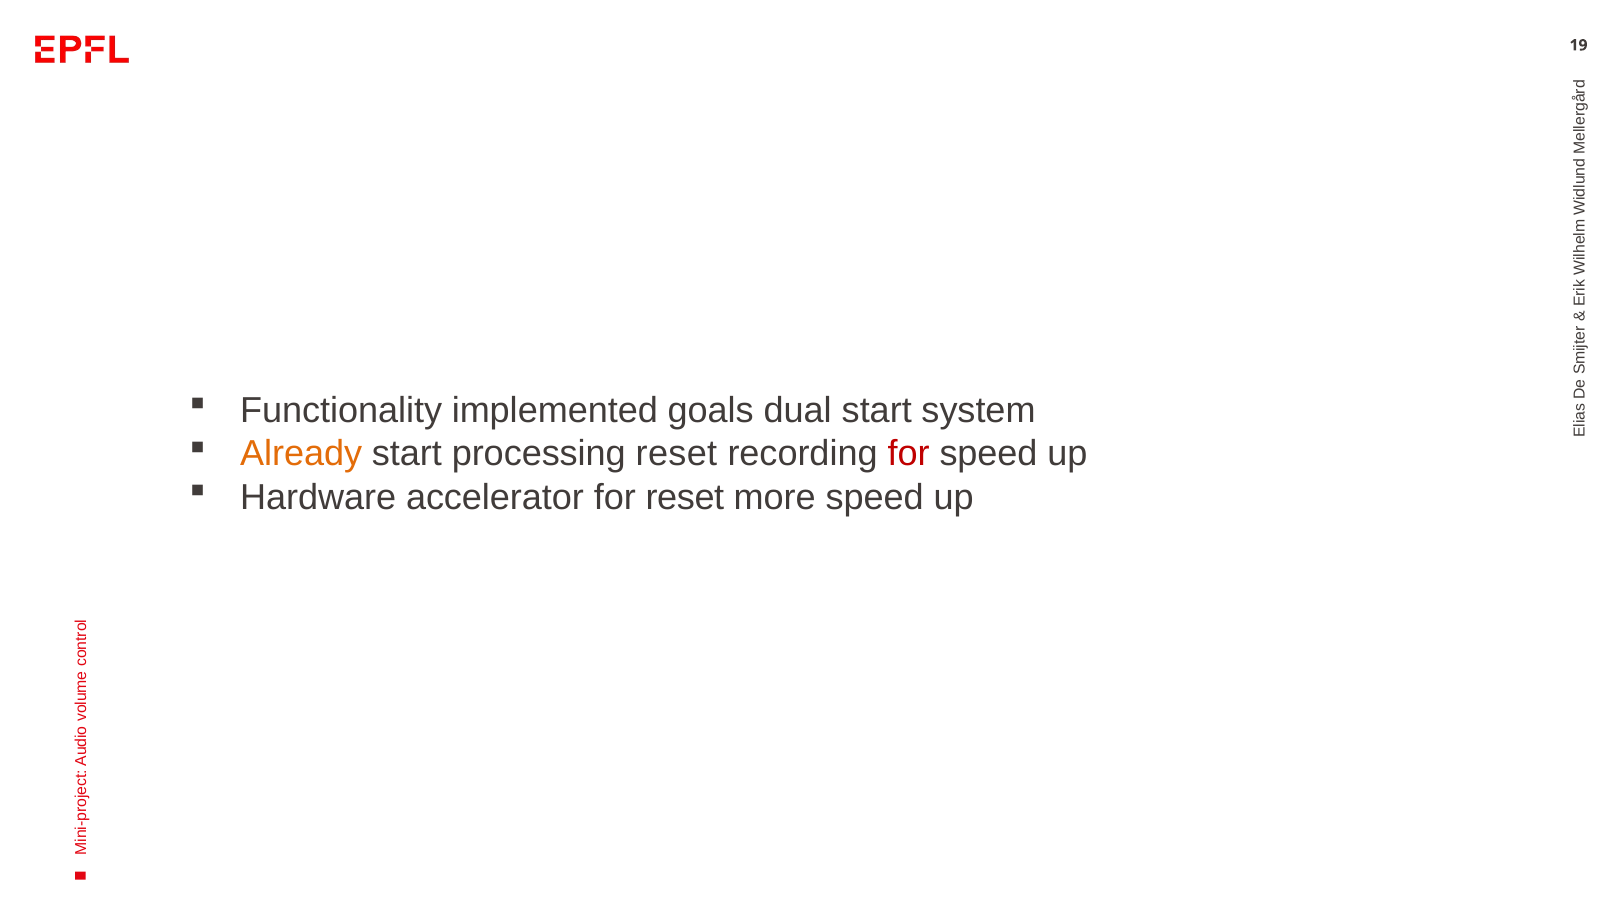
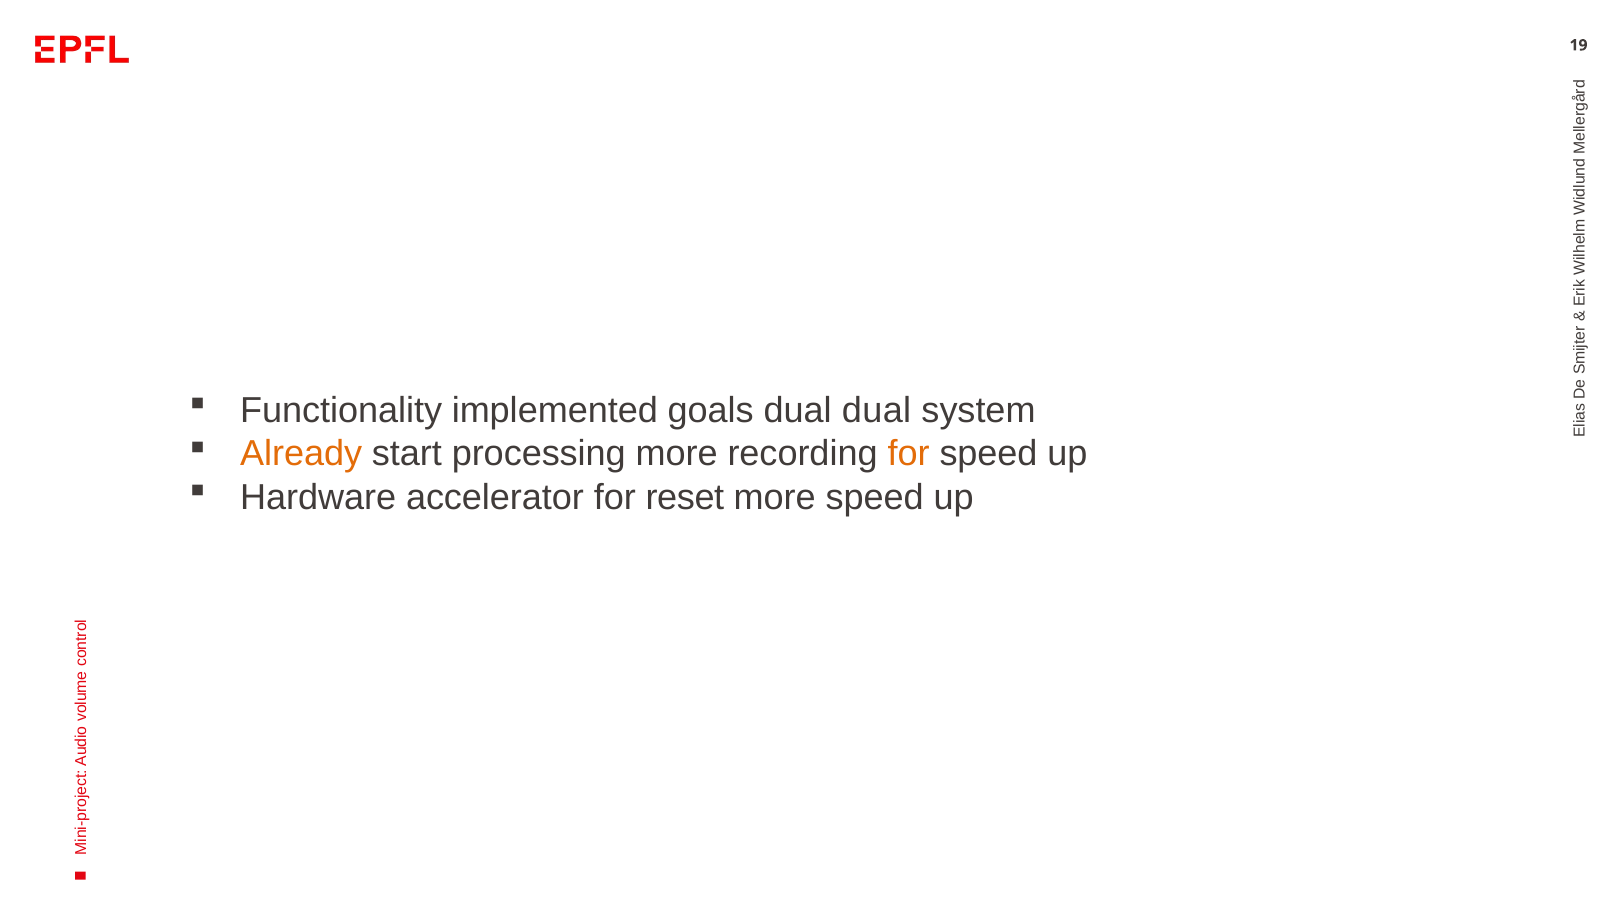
dual start: start -> dual
processing reset: reset -> more
for at (909, 454) colour: red -> orange
